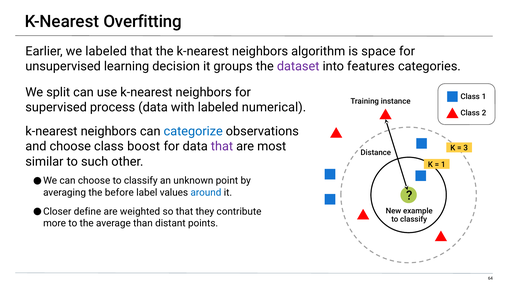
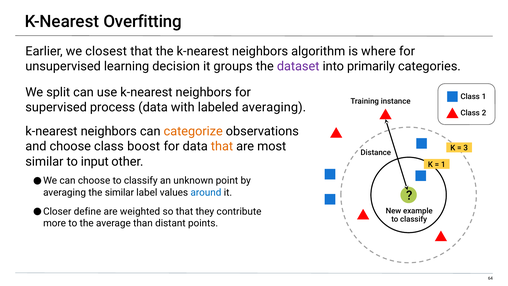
we labeled: labeled -> closest
space: space -> where
features: features -> primarily
labeled numerical: numerical -> averaging
categorize colour: blue -> orange
that at (222, 146) colour: purple -> orange
such: such -> input
the before: before -> similar
